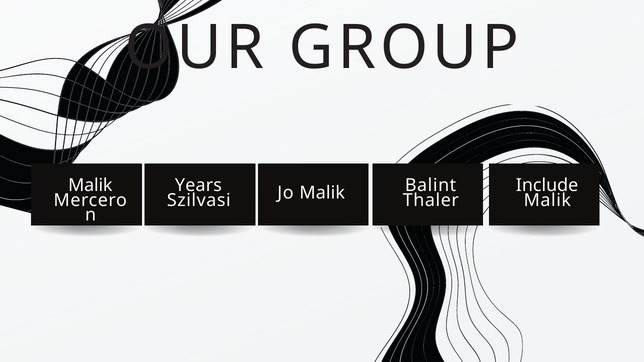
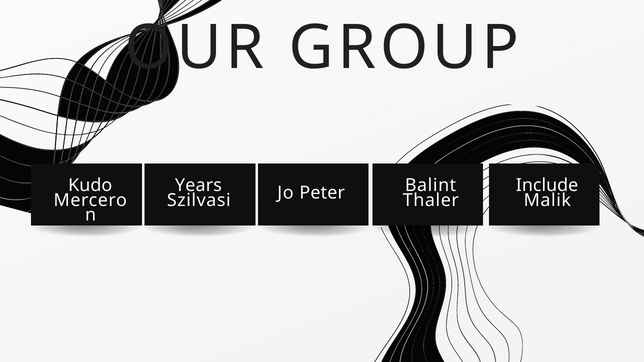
Malik at (90, 186): Malik -> Kudo
Jo Malik: Malik -> Peter
